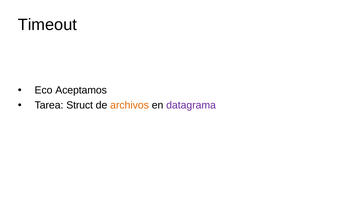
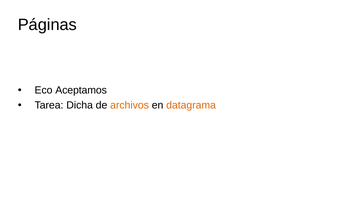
Timeout: Timeout -> Páginas
Struct: Struct -> Dicha
datagrama colour: purple -> orange
